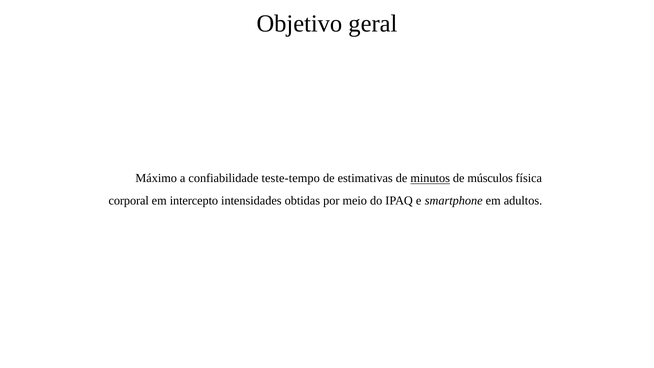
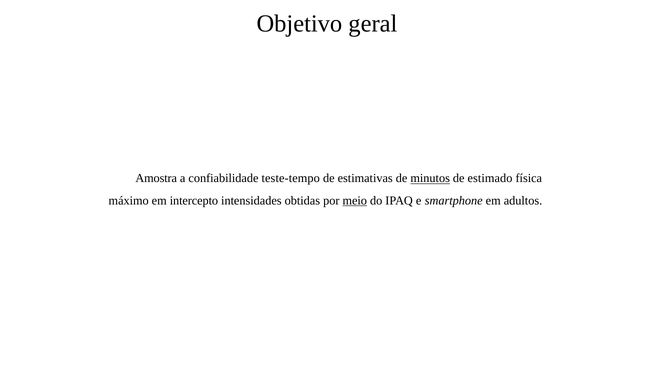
Máximo: Máximo -> Amostra
músculos: músculos -> estimado
corporal: corporal -> máximo
meio underline: none -> present
